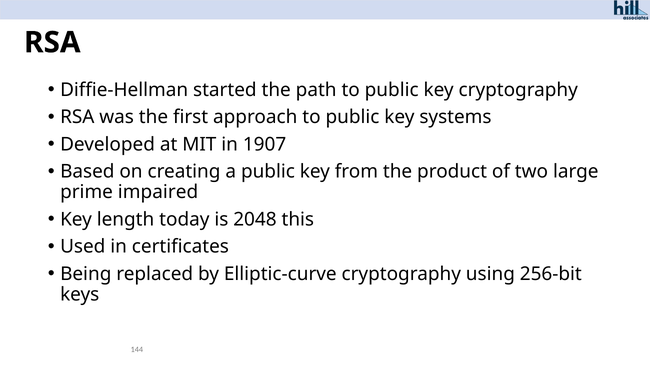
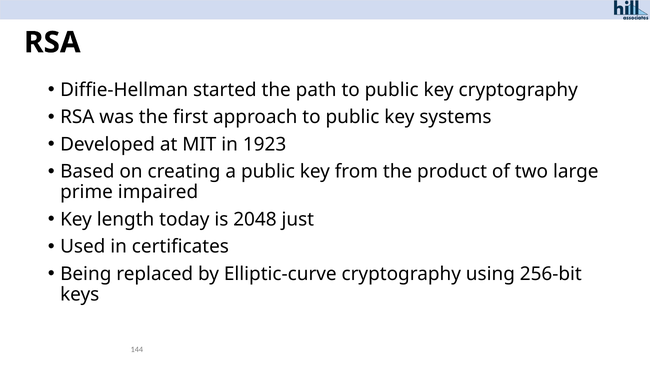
1907: 1907 -> 1923
this: this -> just
